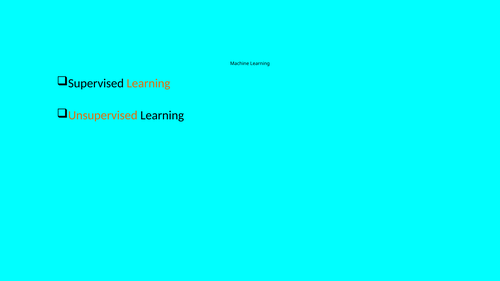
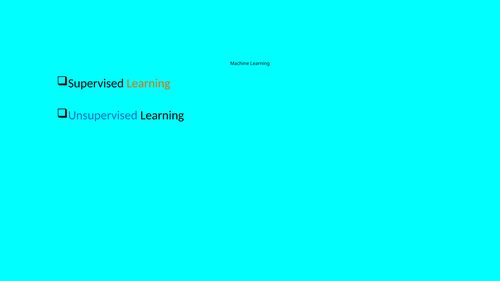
Unsupervised colour: orange -> blue
